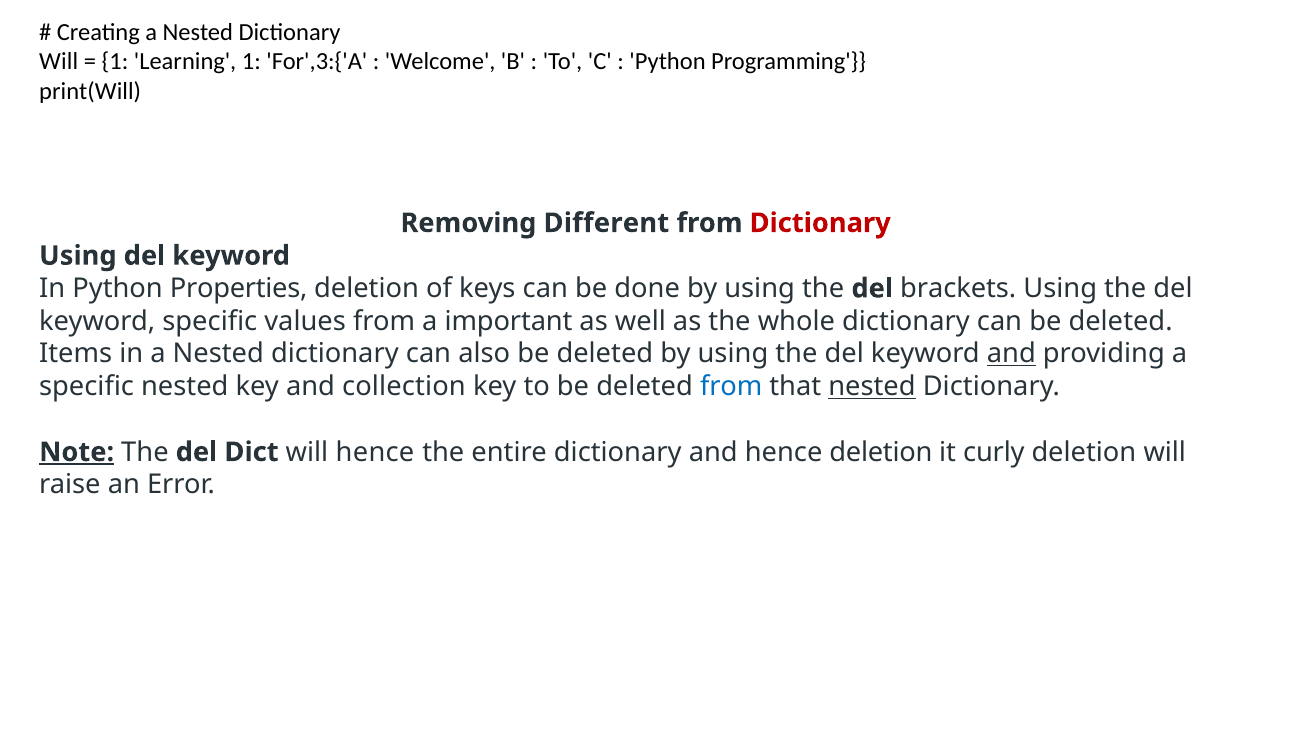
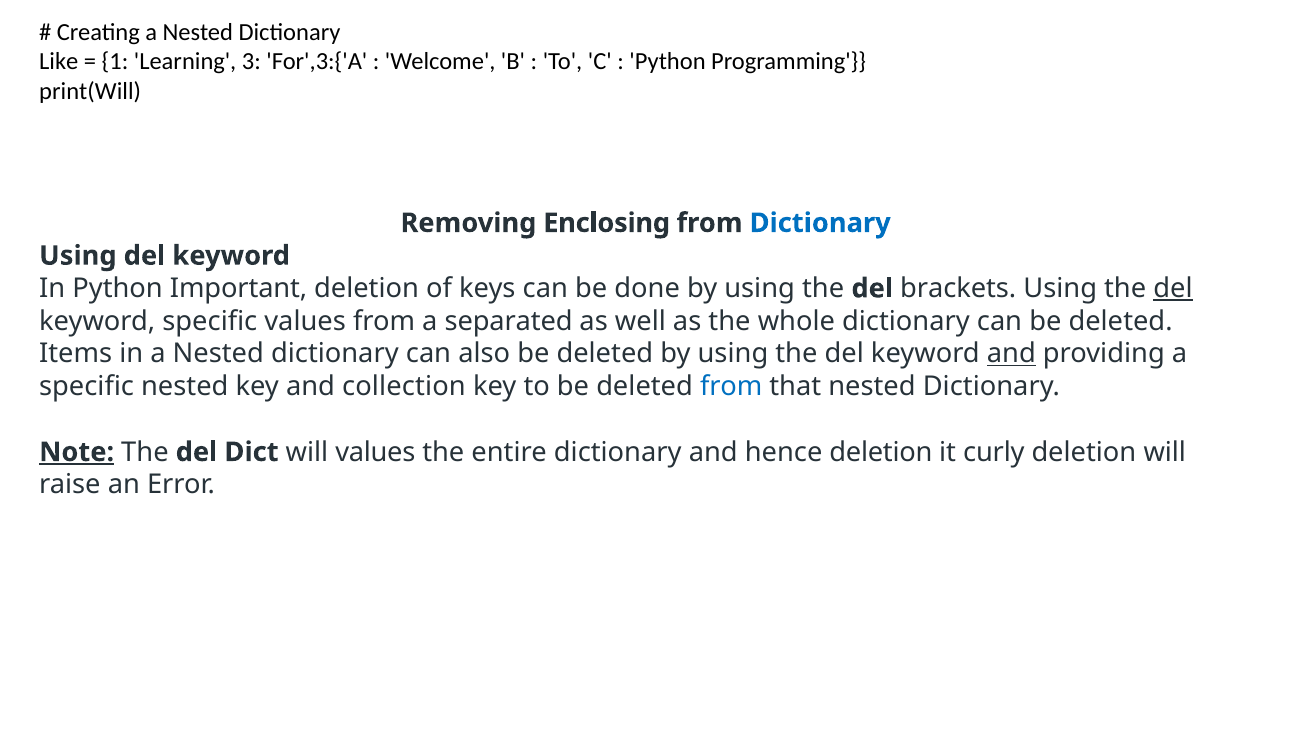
Will at (59, 62): Will -> Like
Learning 1: 1 -> 3
Different: Different -> Enclosing
Dictionary at (820, 223) colour: red -> blue
Properties: Properties -> Important
del at (1173, 288) underline: none -> present
important: important -> separated
nested at (872, 386) underline: present -> none
will hence: hence -> values
